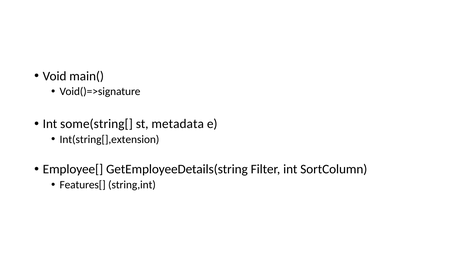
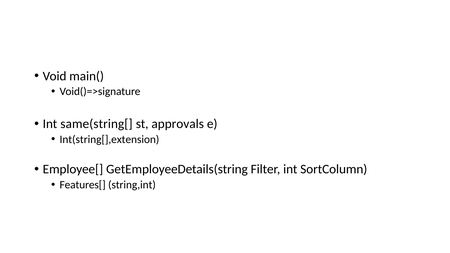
some(string[: some(string[ -> same(string[
metadata: metadata -> approvals
